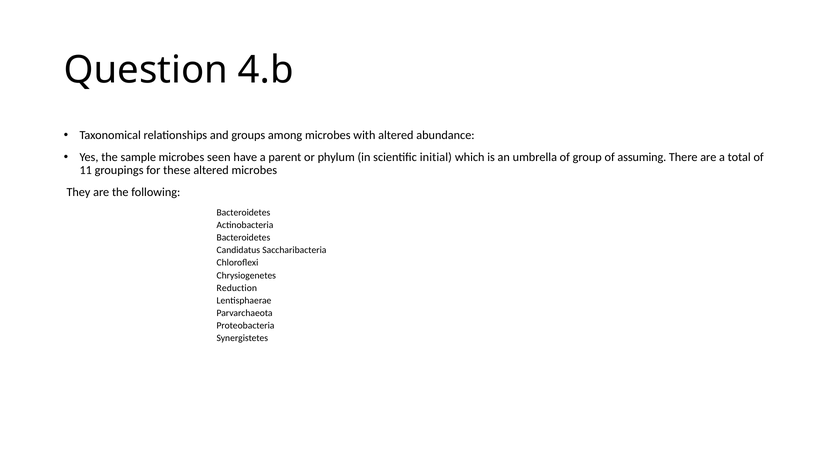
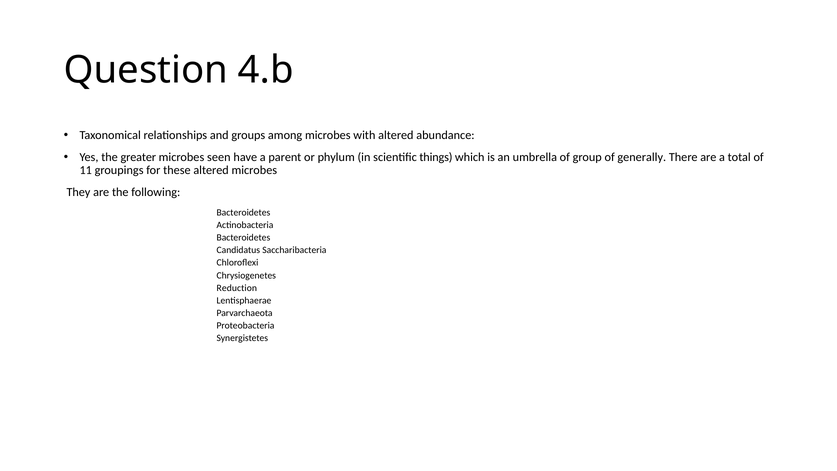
sample: sample -> greater
initial: initial -> things
assuming: assuming -> generally
